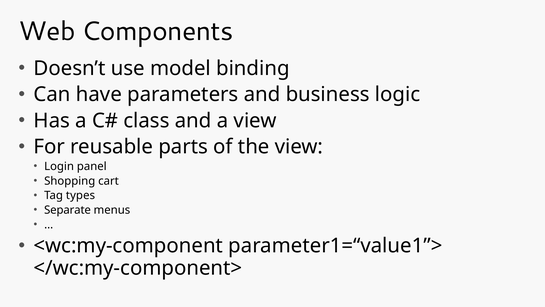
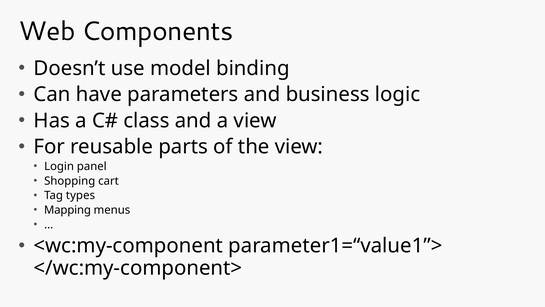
Separate: Separate -> Mapping
